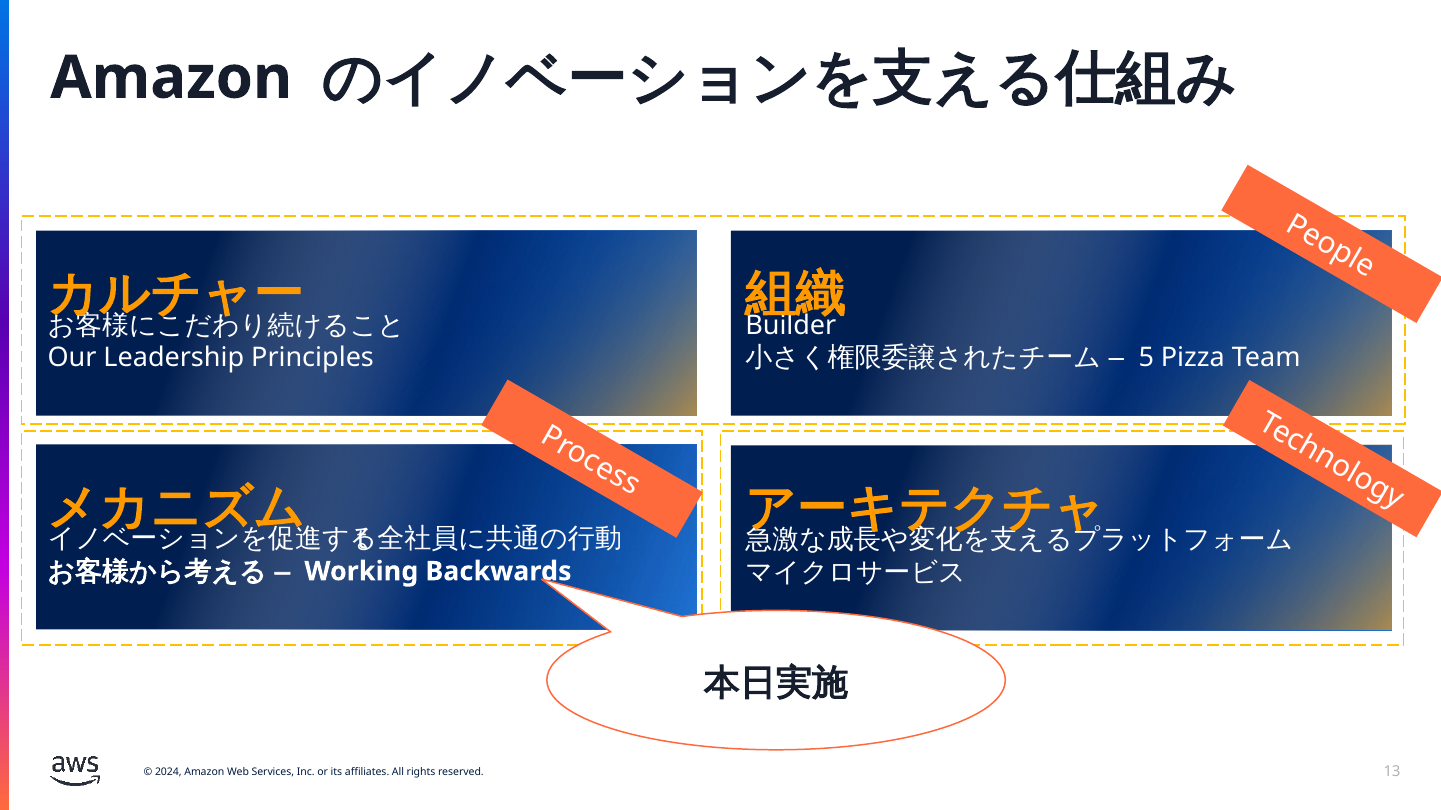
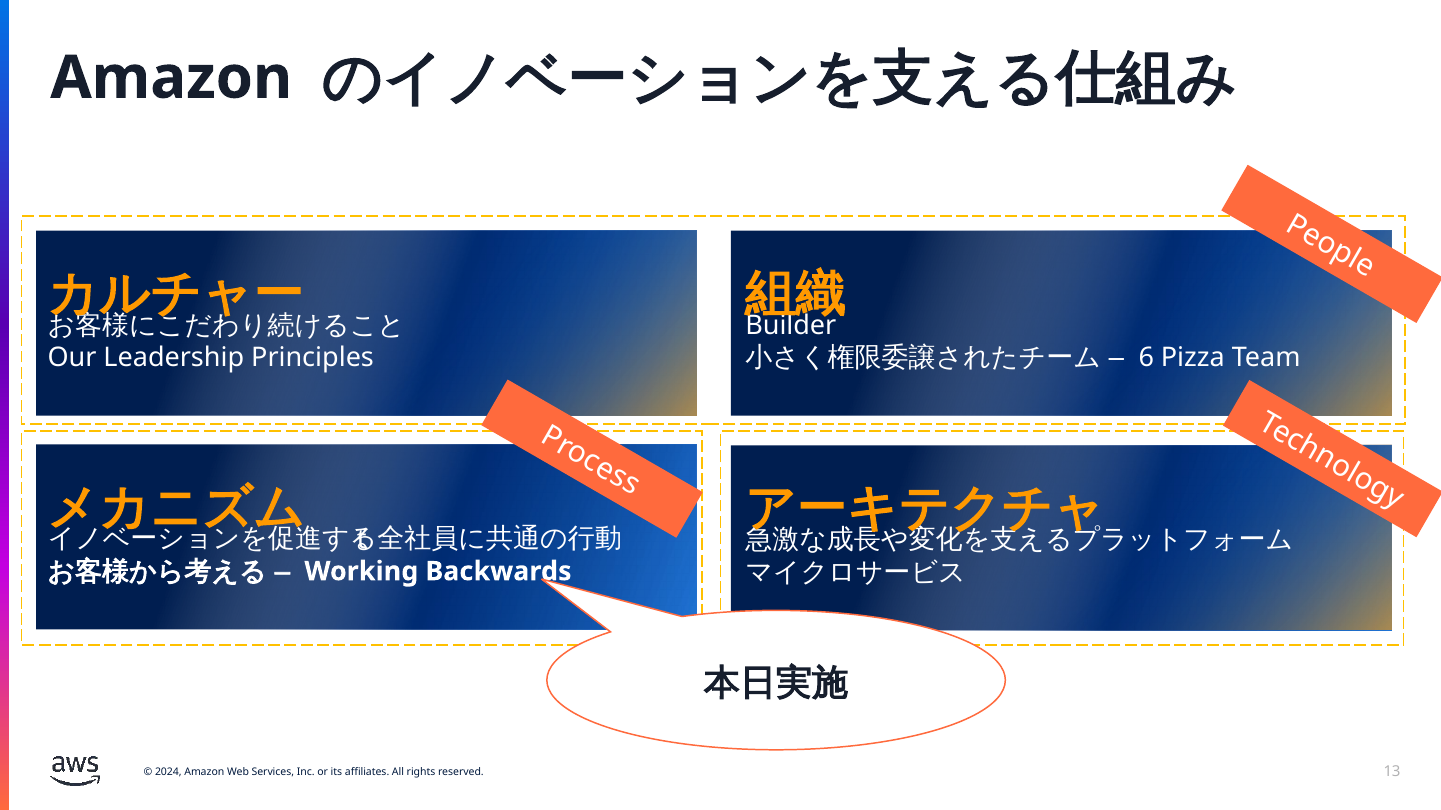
5: 5 -> 6
